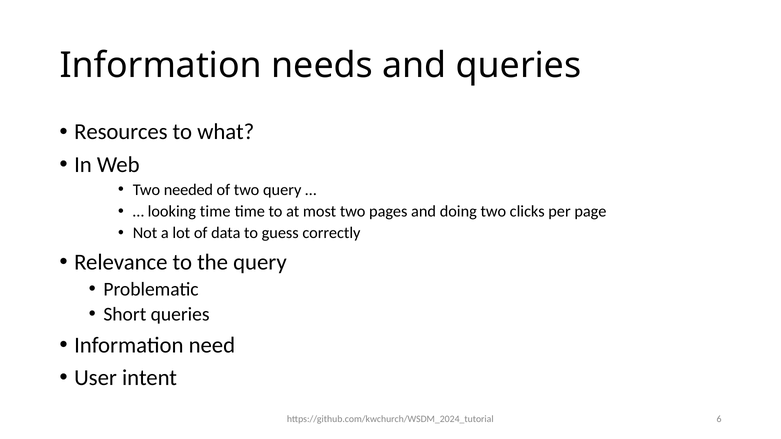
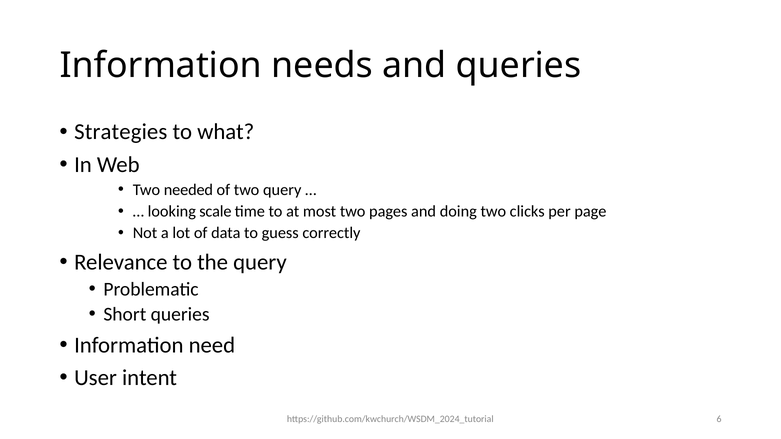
Resources: Resources -> Strategies
looking time: time -> scale
